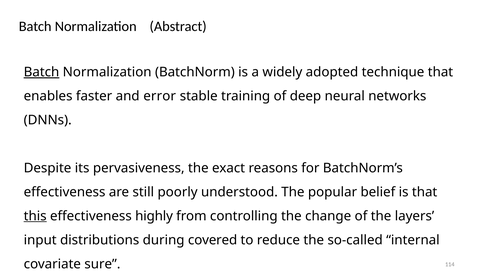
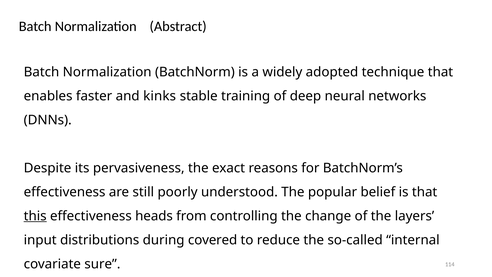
Batch at (42, 72) underline: present -> none
error: error -> kinks
highly: highly -> heads
